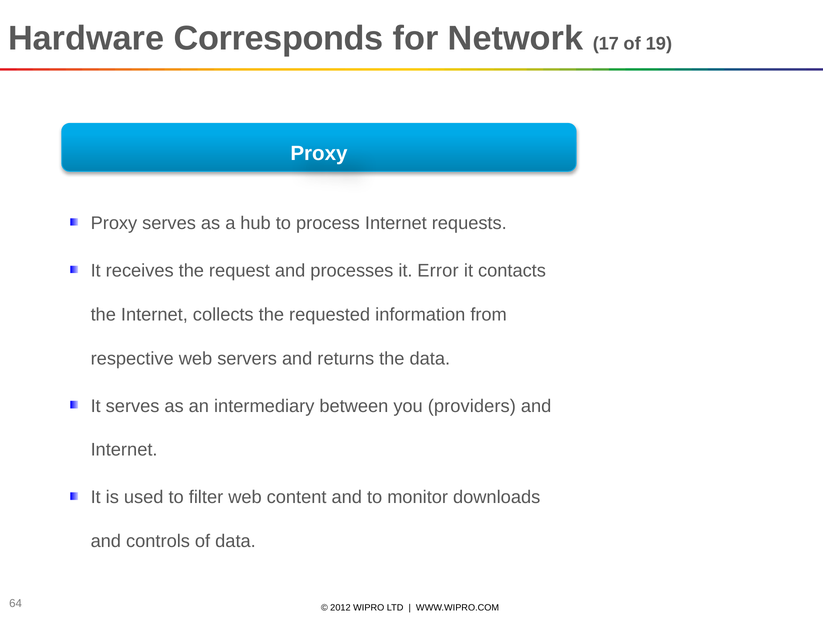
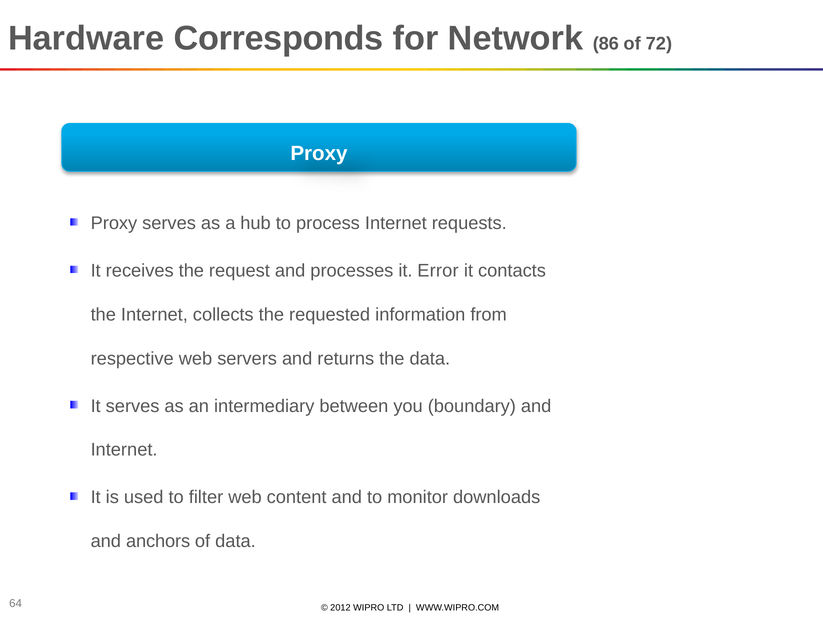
17: 17 -> 86
19: 19 -> 72
providers: providers -> boundary
controls: controls -> anchors
